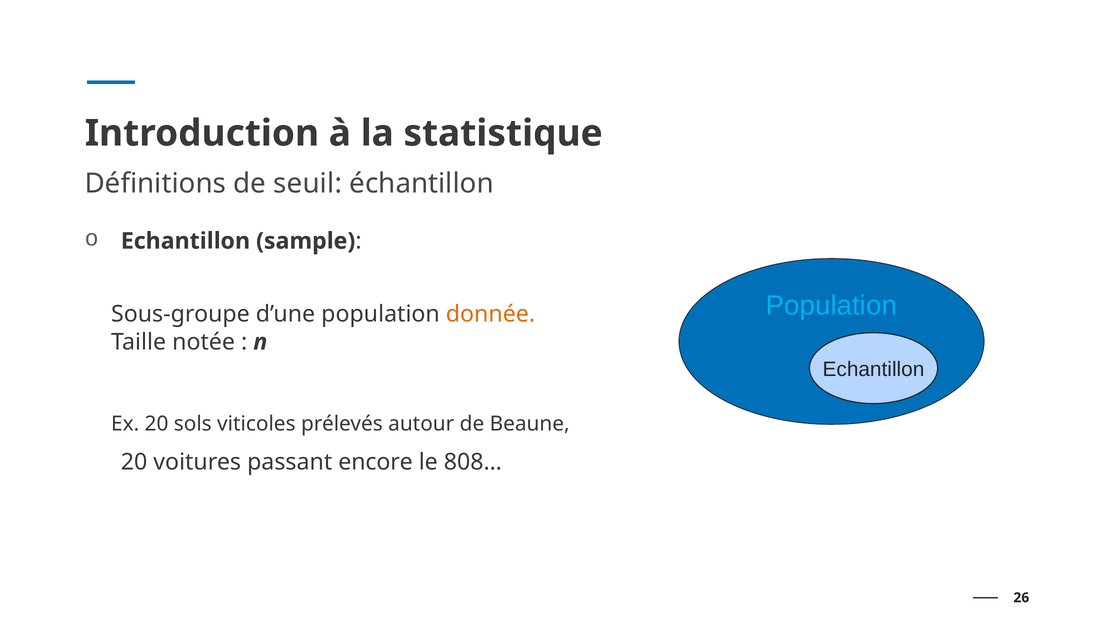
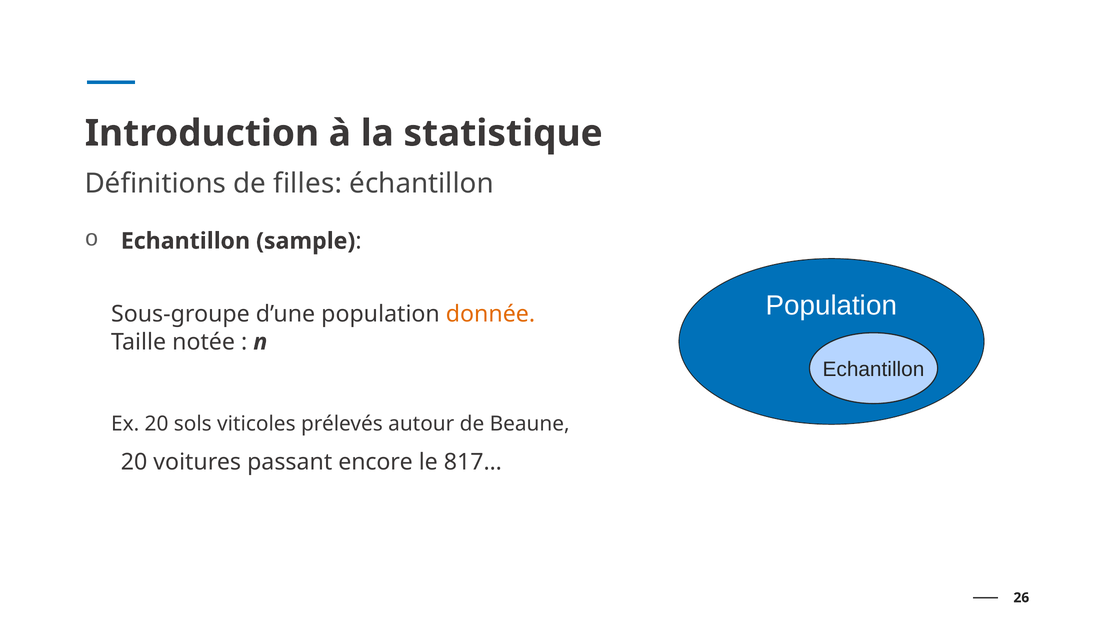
seuil: seuil -> filles
Population at (831, 305) colour: light blue -> white
808…: 808… -> 817…
